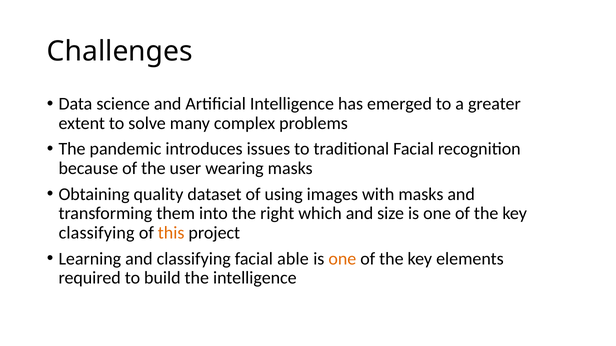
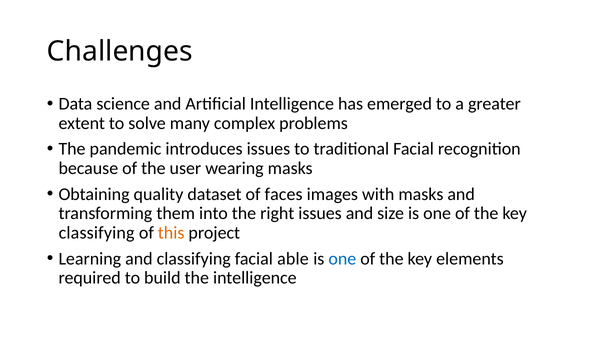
using: using -> faces
right which: which -> issues
one at (342, 259) colour: orange -> blue
